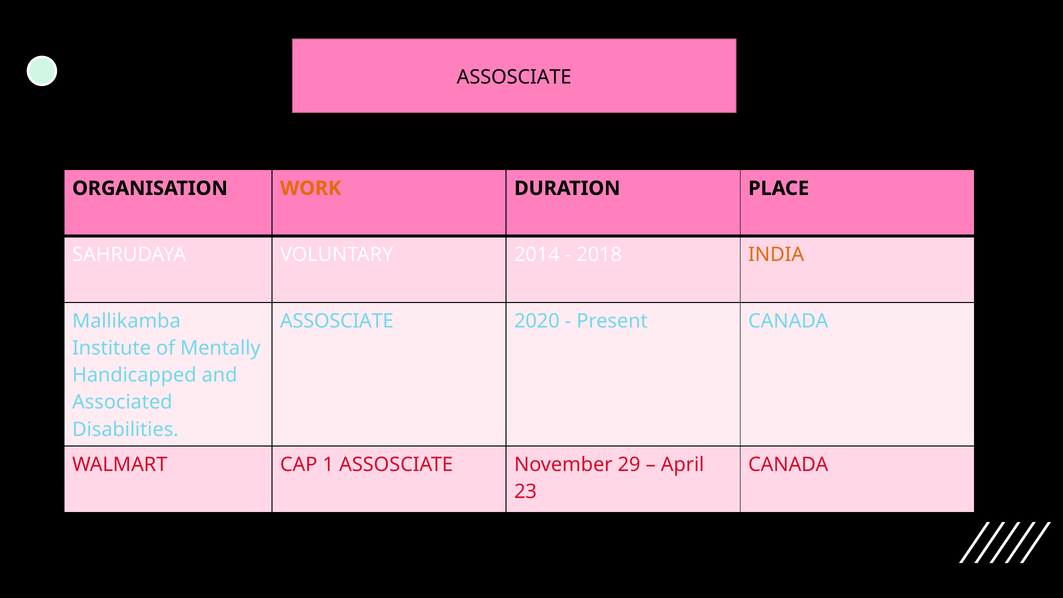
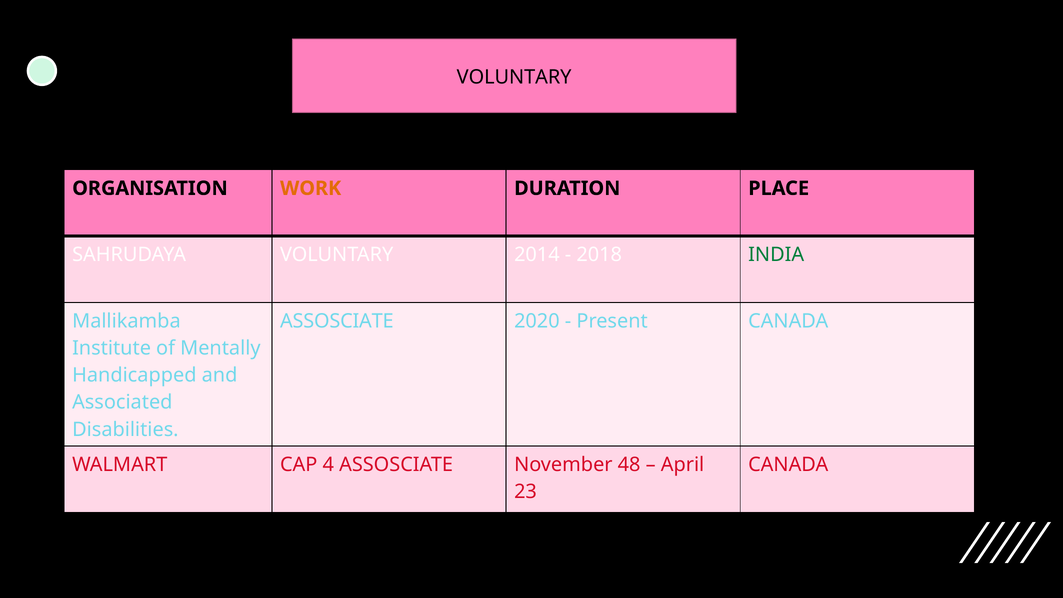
ASSOSCIATE at (514, 77): ASSOSCIATE -> VOLUNTARY
INDIA colour: orange -> green
1: 1 -> 4
29: 29 -> 48
